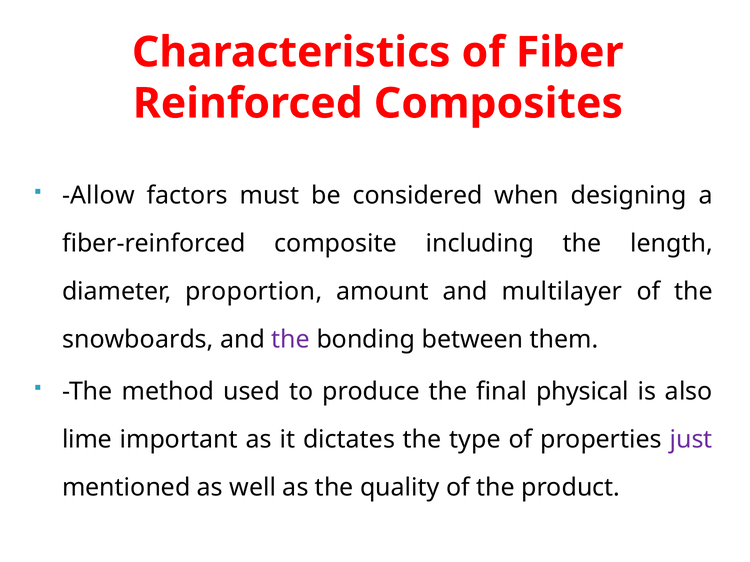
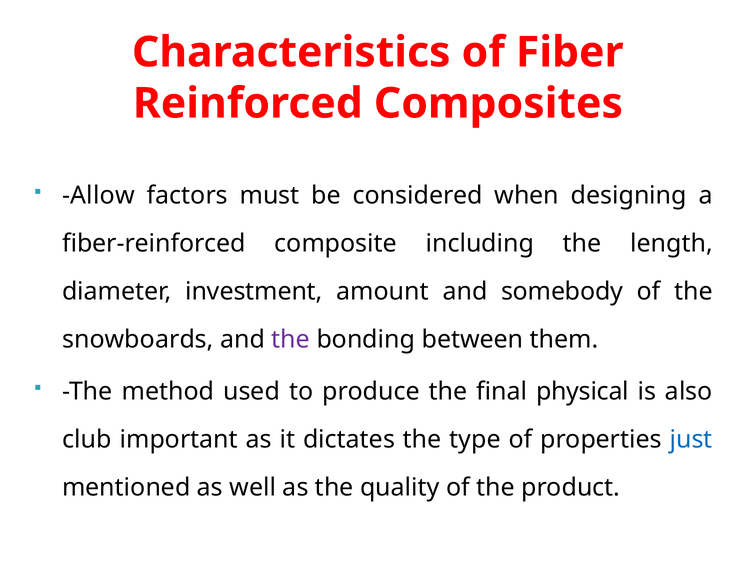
proportion: proportion -> investment
multilayer: multilayer -> somebody
lime: lime -> club
just colour: purple -> blue
